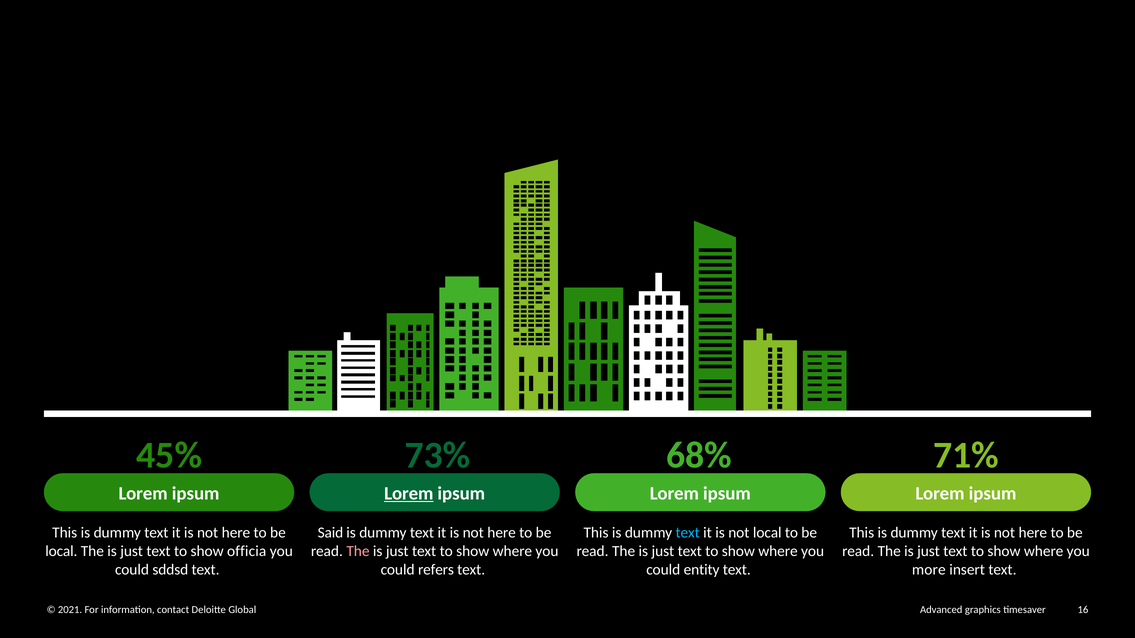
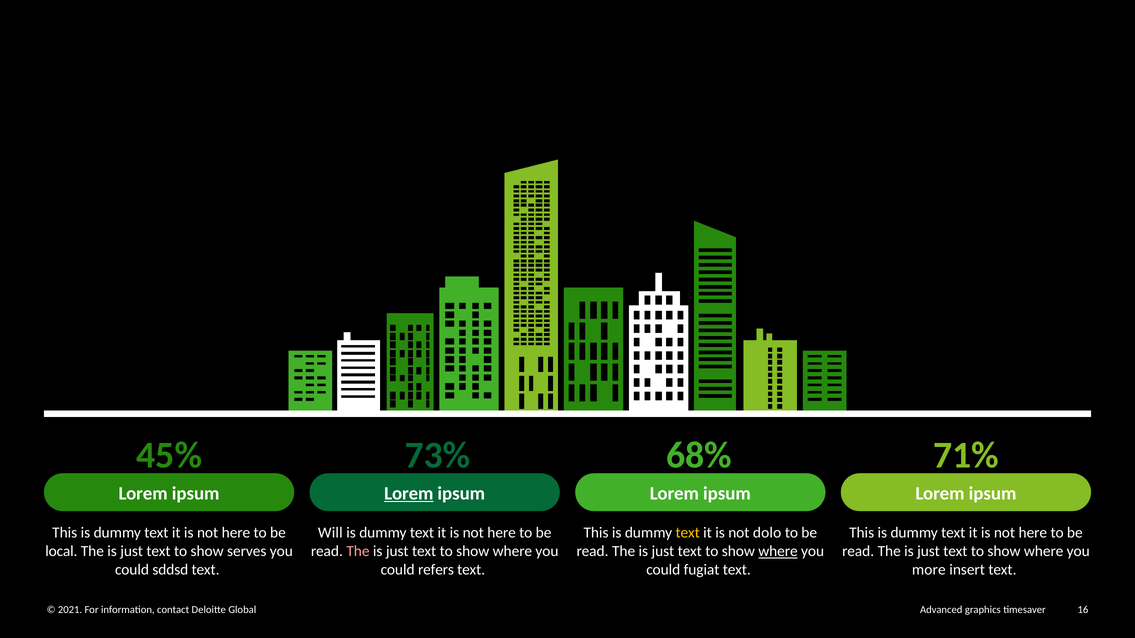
Said: Said -> Will
text at (688, 533) colour: light blue -> yellow
not local: local -> dolo
officia: officia -> serves
where at (778, 552) underline: none -> present
entity: entity -> fugiat
